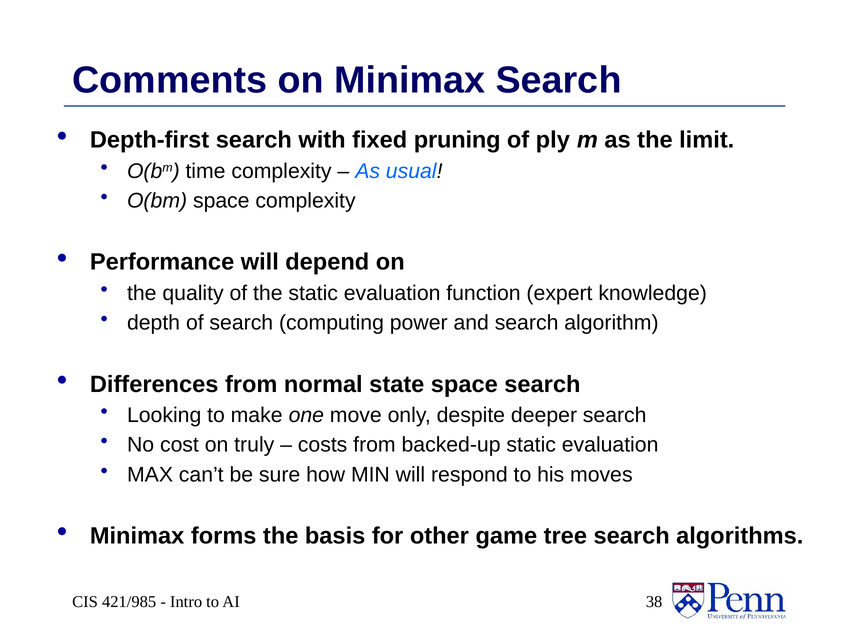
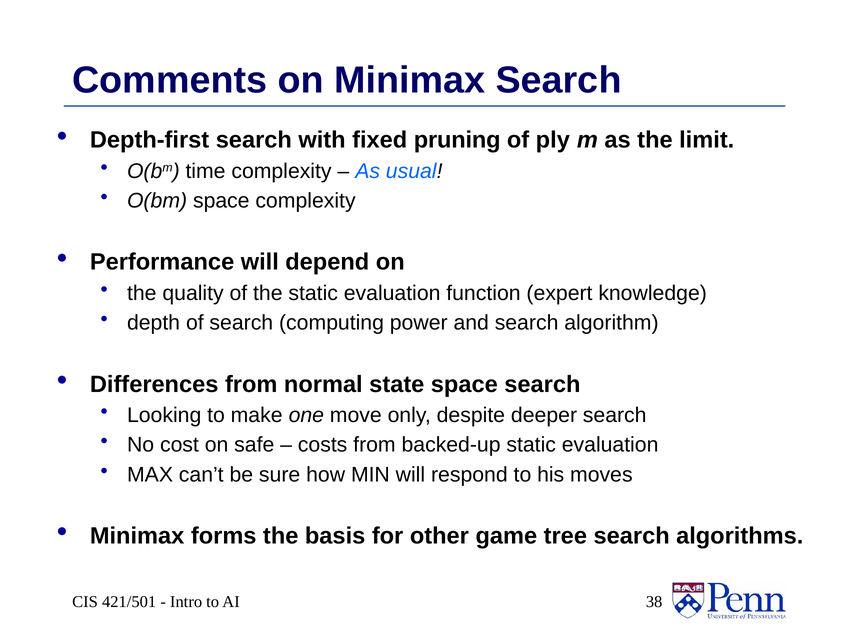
truly: truly -> safe
421/985: 421/985 -> 421/501
